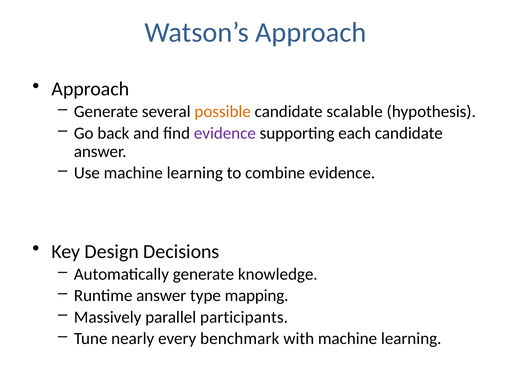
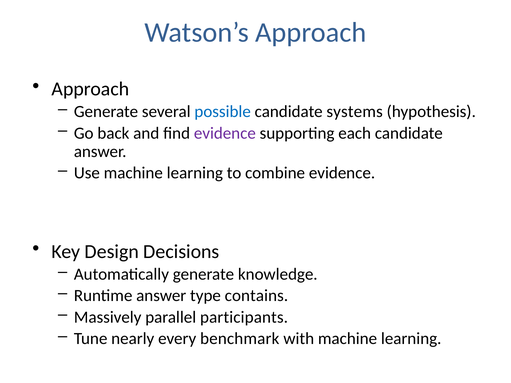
possible colour: orange -> blue
scalable: scalable -> systems
mapping: mapping -> contains
